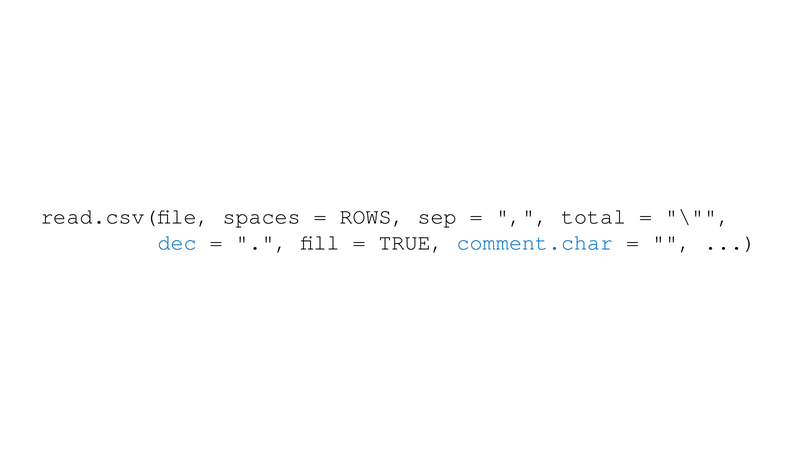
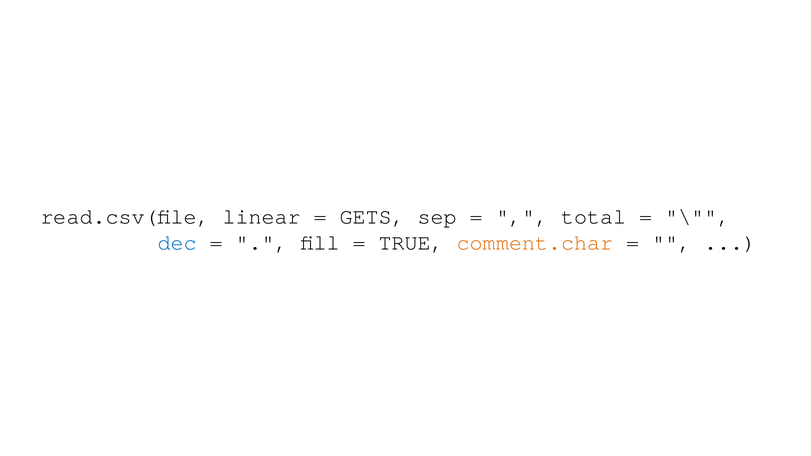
spaces: spaces -> linear
ROWS: ROWS -> GETS
comment.char colour: blue -> orange
